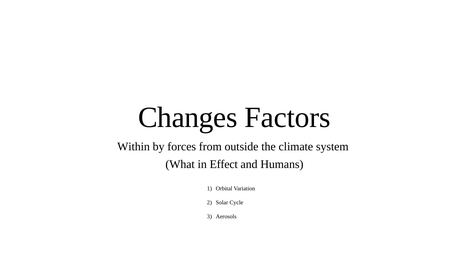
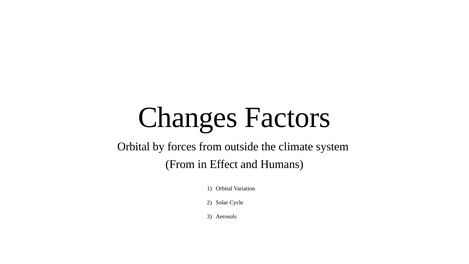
Within at (134, 147): Within -> Orbital
What at (180, 164): What -> From
